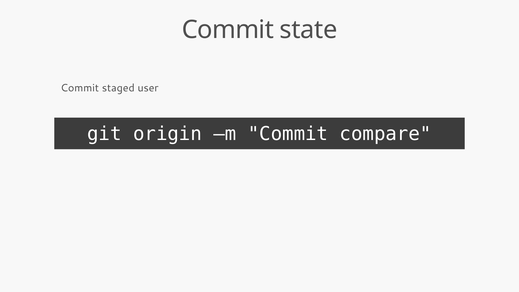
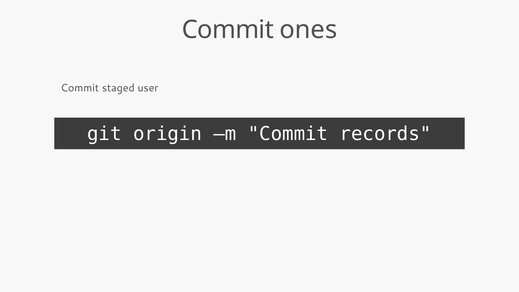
state: state -> ones
compare: compare -> records
